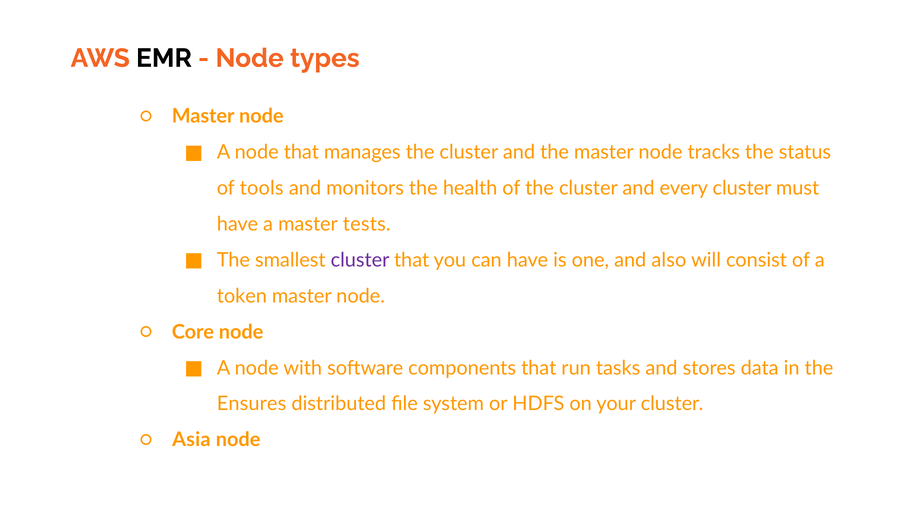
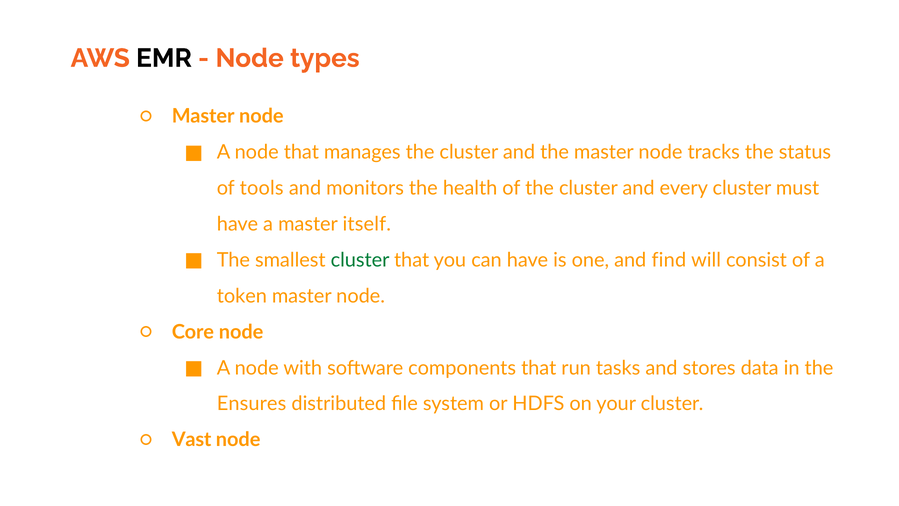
tests: tests -> itself
cluster at (360, 260) colour: purple -> green
also: also -> find
Asia: Asia -> Vast
